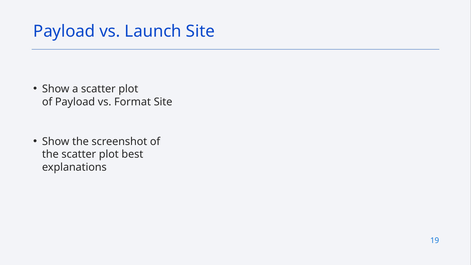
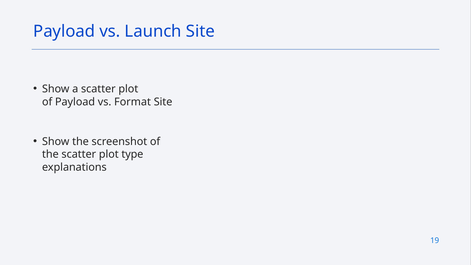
best: best -> type
